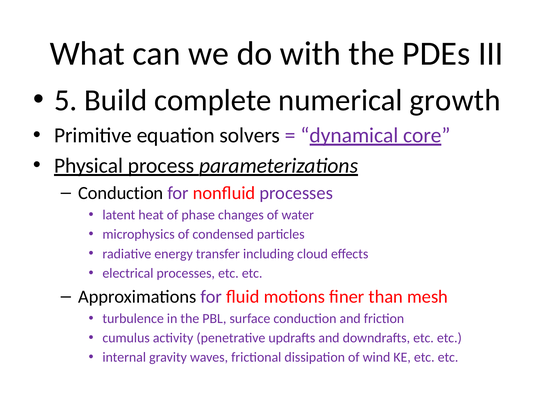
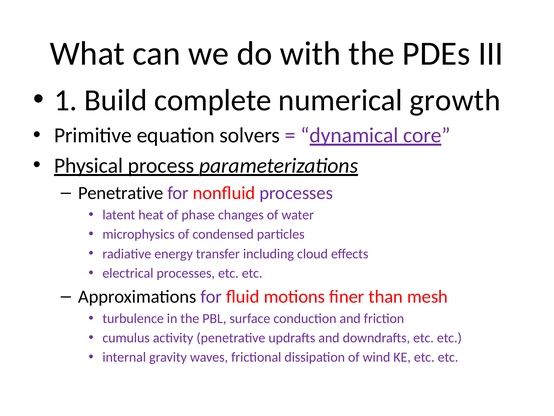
5: 5 -> 1
Conduction at (121, 193): Conduction -> Penetrative
